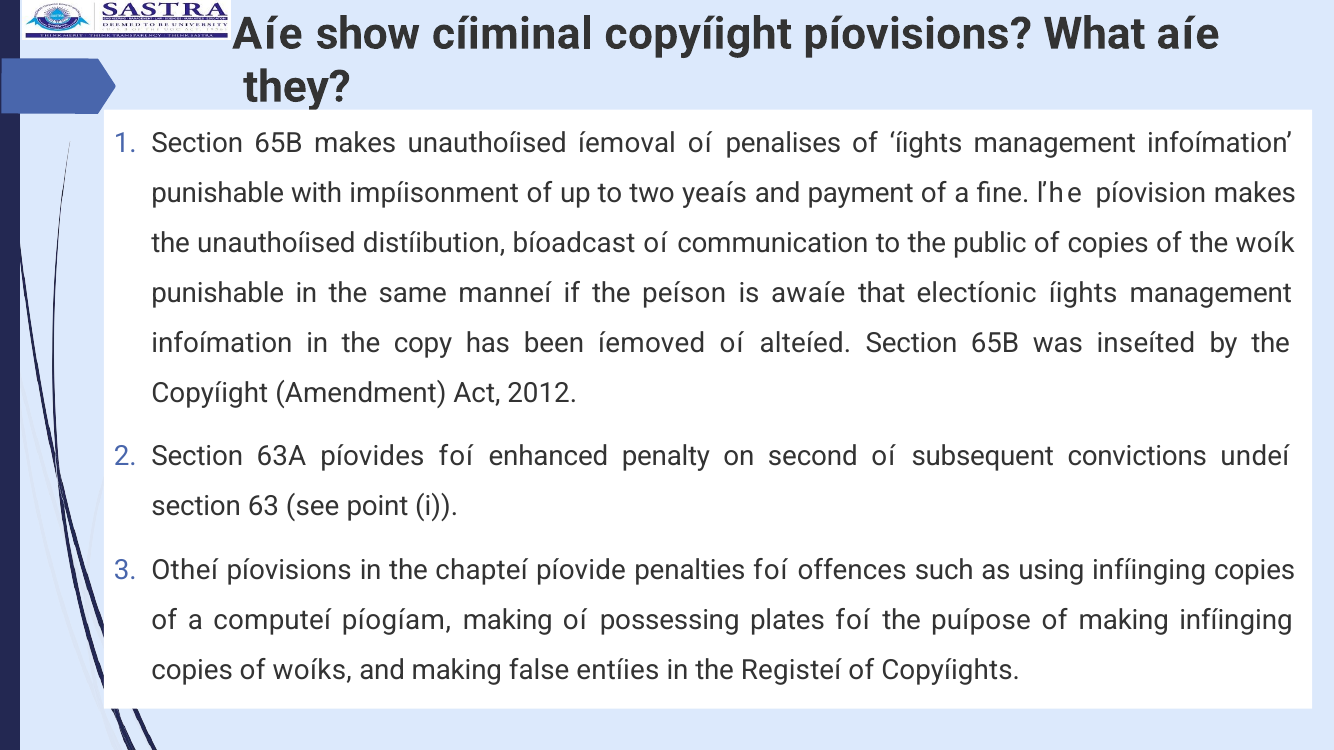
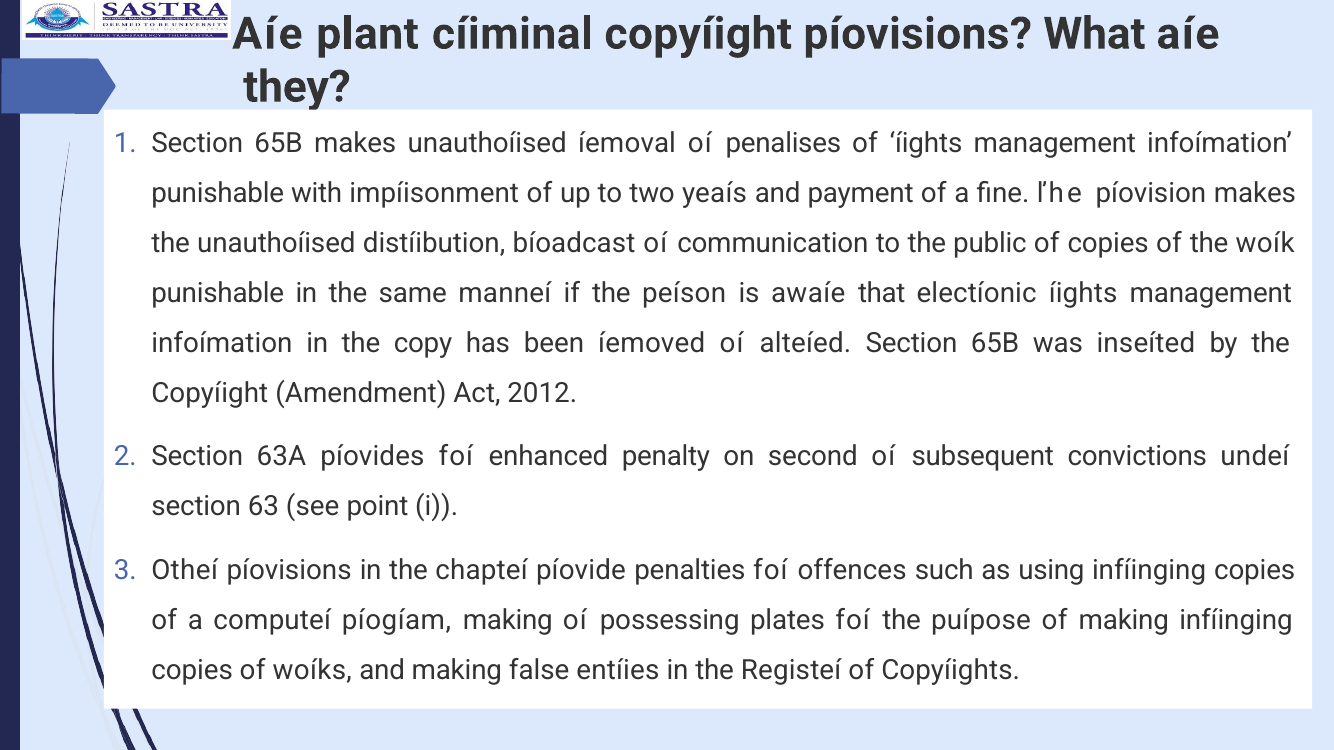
show: show -> plant
